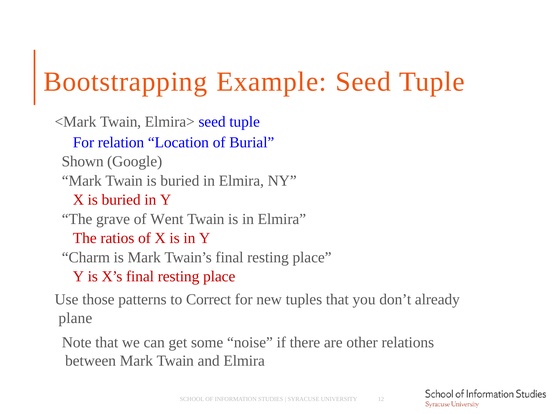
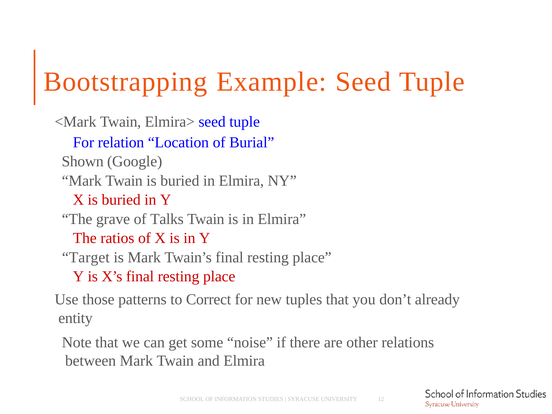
Went: Went -> Talks
Charm: Charm -> Target
plane: plane -> entity
